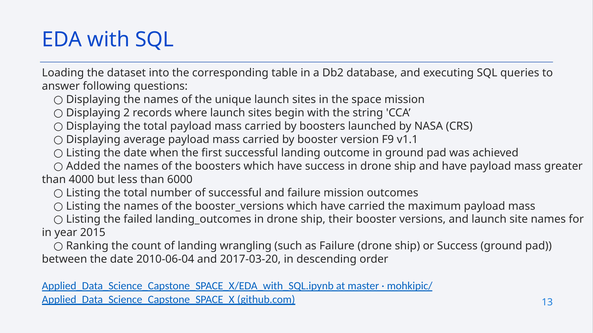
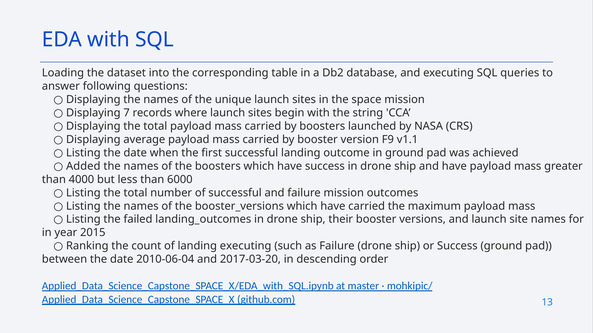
2: 2 -> 7
landing wrangling: wrangling -> executing
